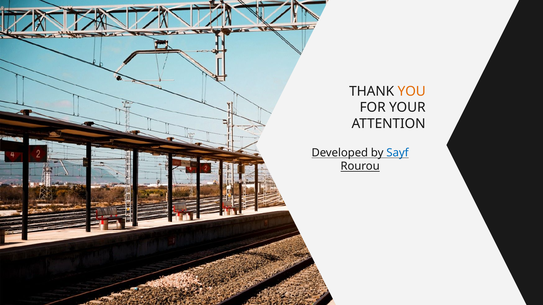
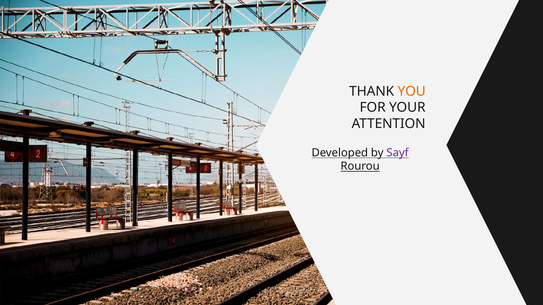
Sayf colour: blue -> purple
